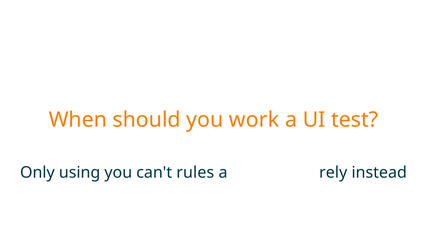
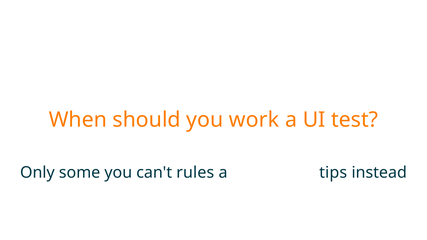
using: using -> some
rely: rely -> tips
